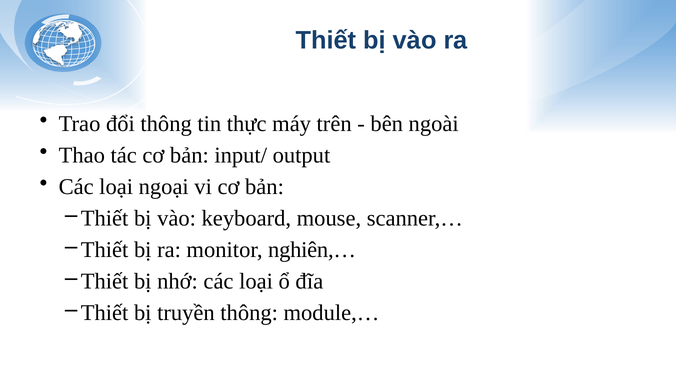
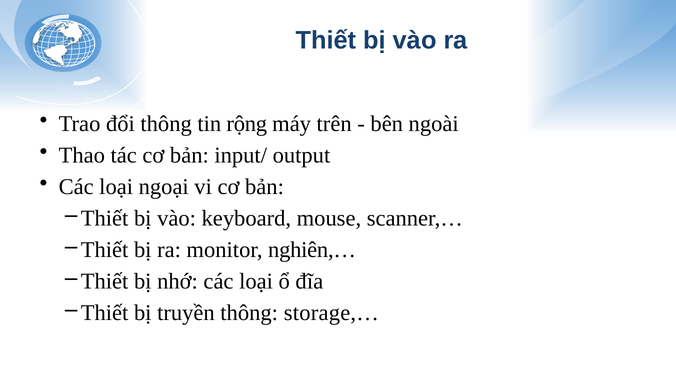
thực: thực -> rộng
module,…: module,… -> storage,…
